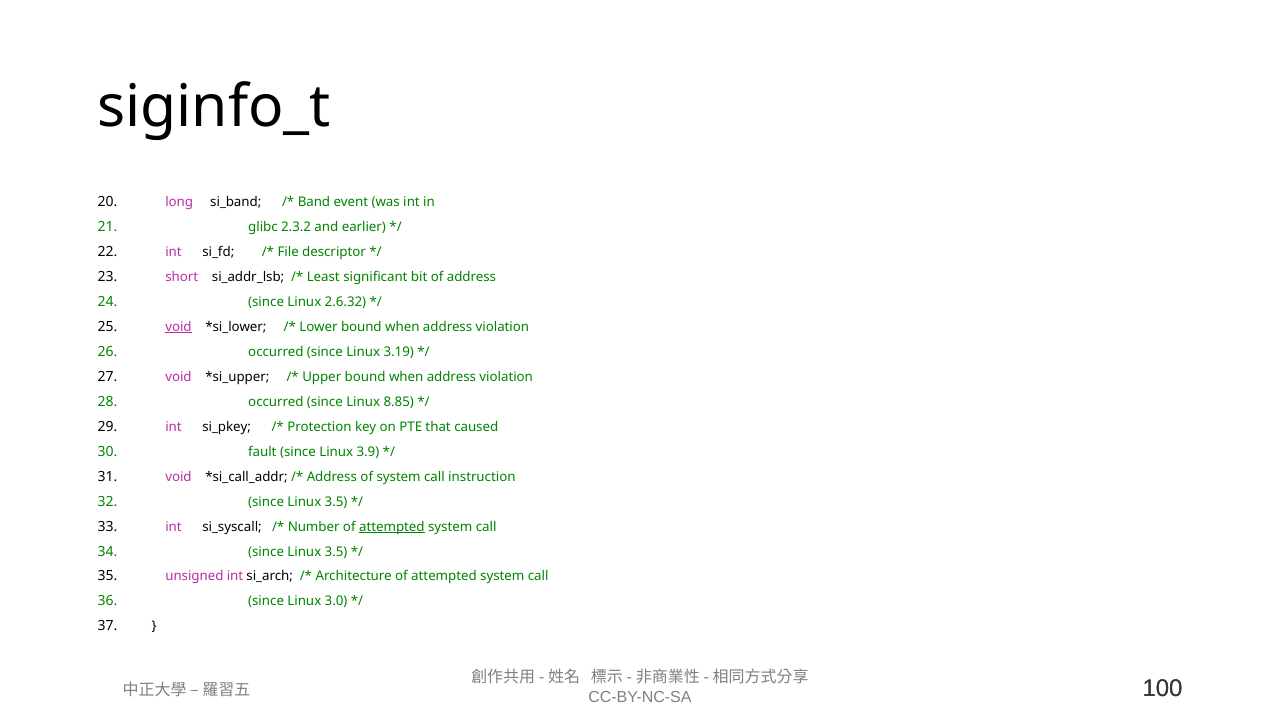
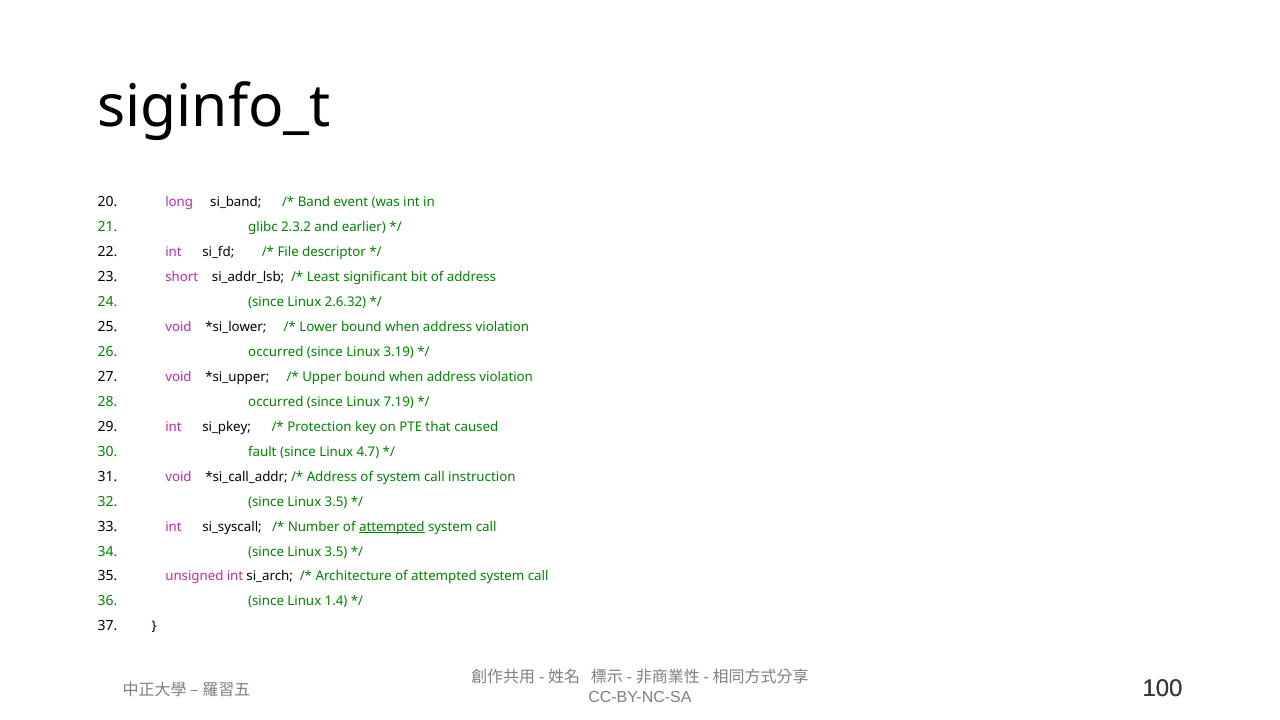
void at (179, 327) underline: present -> none
8.85: 8.85 -> 7.19
3.9: 3.9 -> 4.7
3.0: 3.0 -> 1.4
